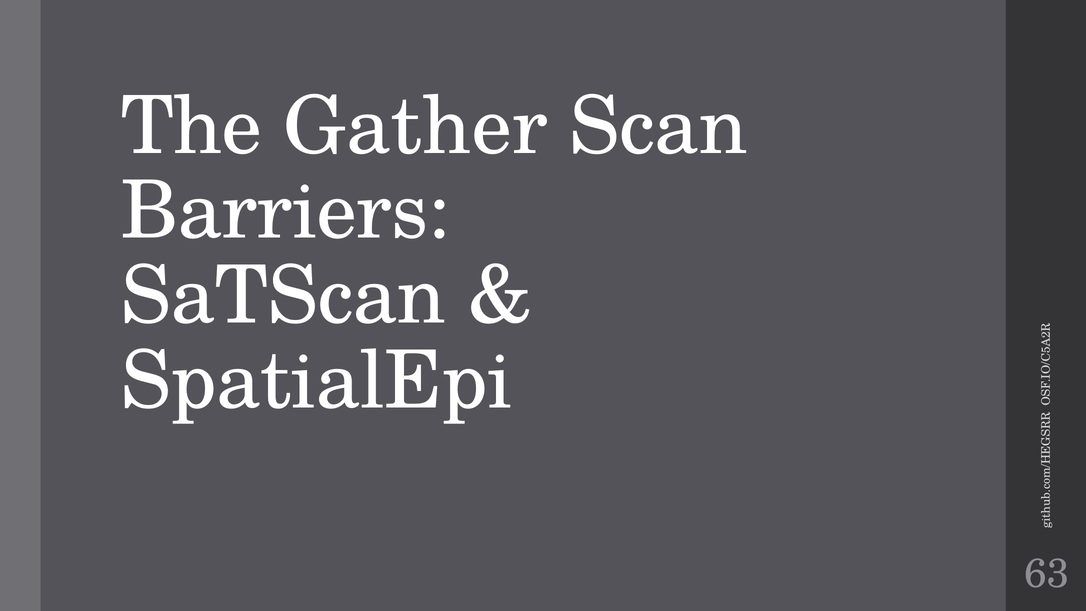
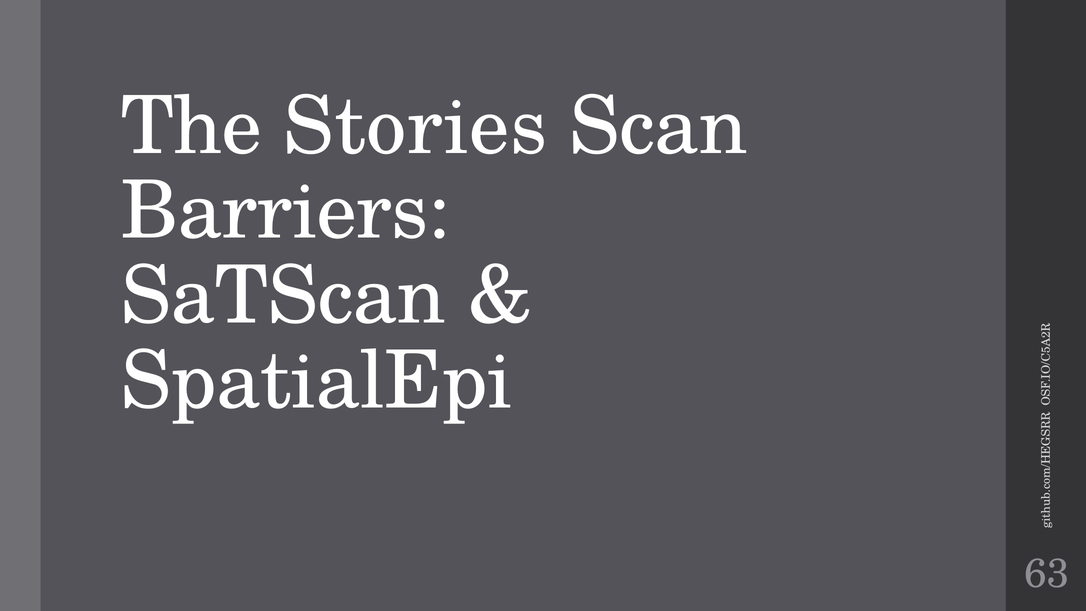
Gather: Gather -> Stories
